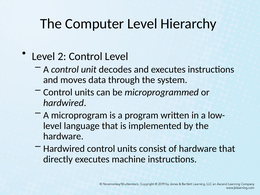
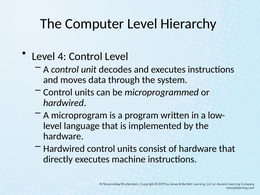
2: 2 -> 4
